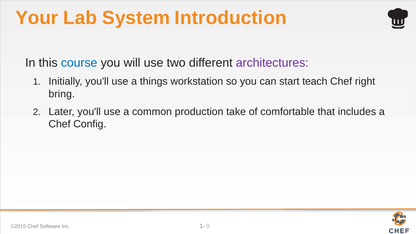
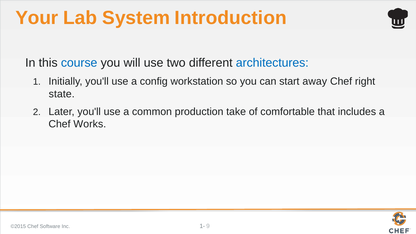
architectures colour: purple -> blue
things: things -> config
teach: teach -> away
bring: bring -> state
Config: Config -> Works
